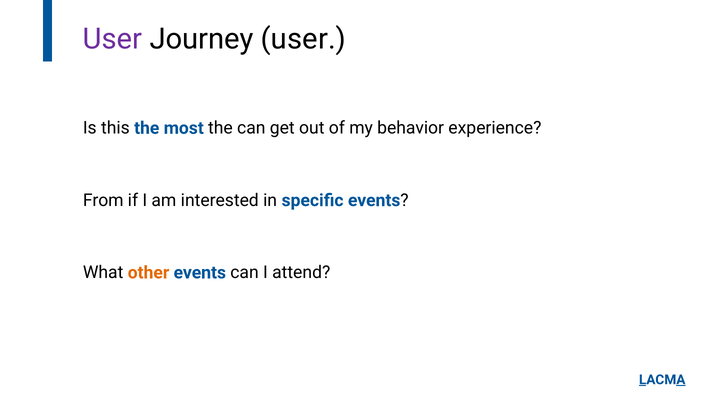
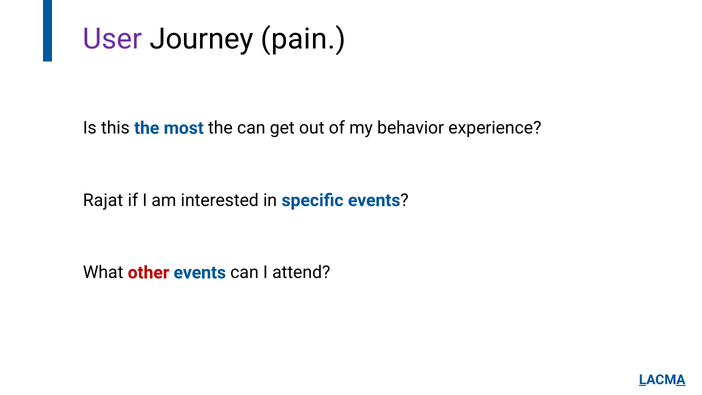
Journey user: user -> pain
From: From -> Rajat
other colour: orange -> red
